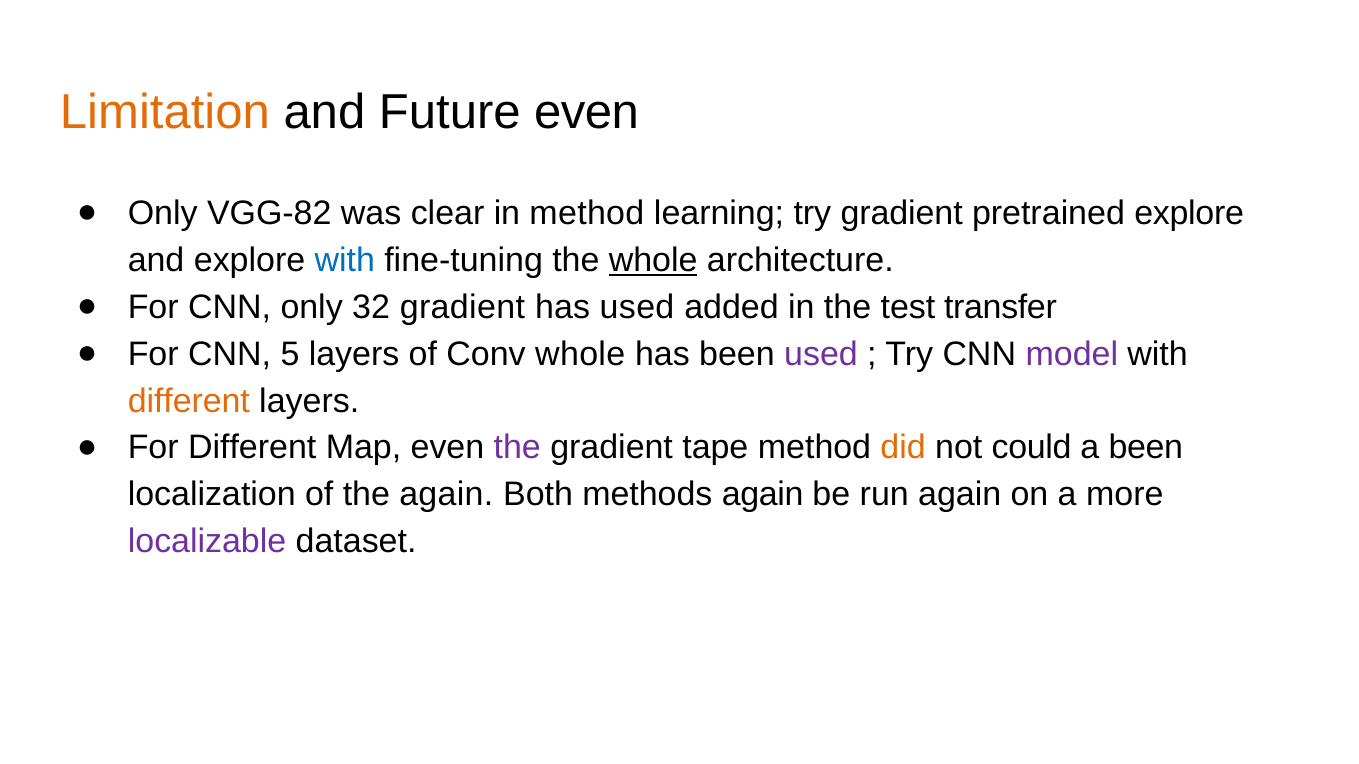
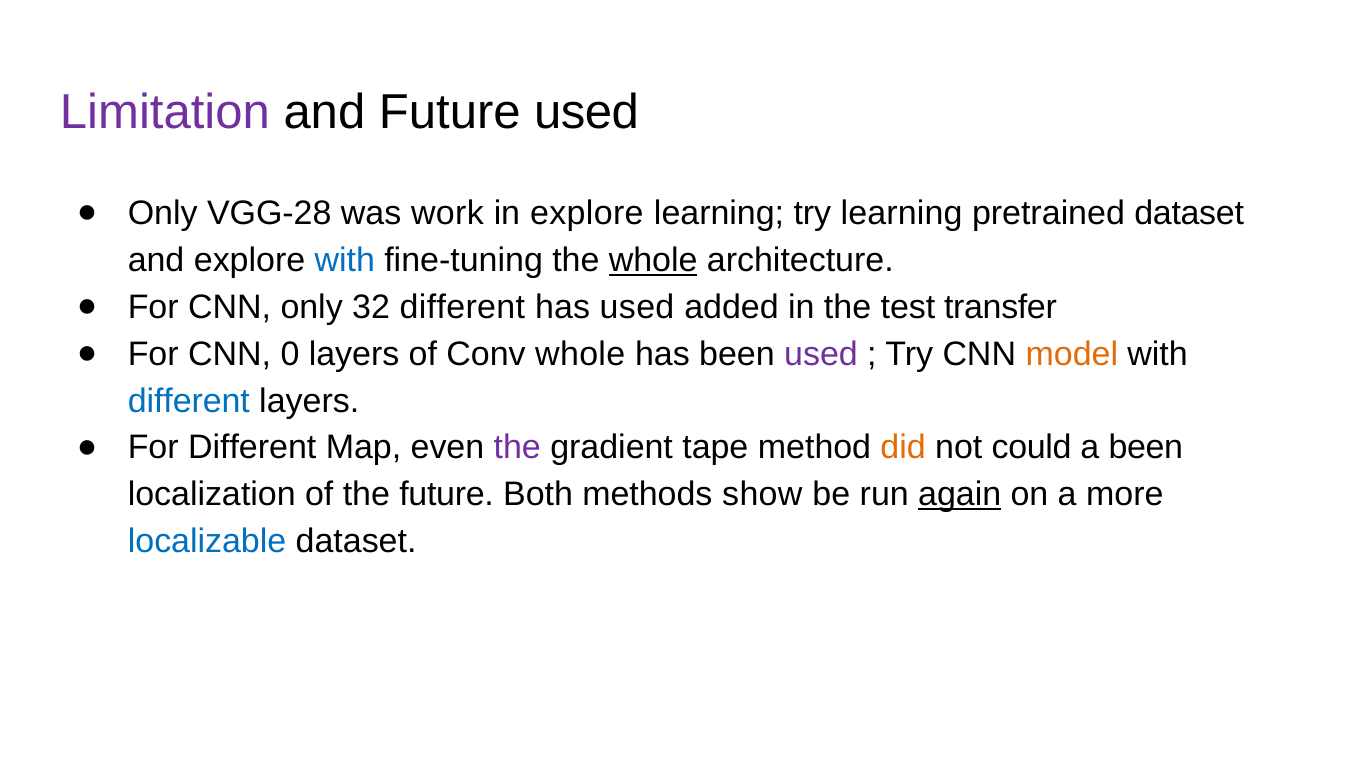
Limitation colour: orange -> purple
Future even: even -> used
VGG-82: VGG-82 -> VGG-28
clear: clear -> work
in method: method -> explore
try gradient: gradient -> learning
pretrained explore: explore -> dataset
32 gradient: gradient -> different
5: 5 -> 0
model colour: purple -> orange
different at (189, 401) colour: orange -> blue
the again: again -> future
methods again: again -> show
again at (960, 495) underline: none -> present
localizable colour: purple -> blue
